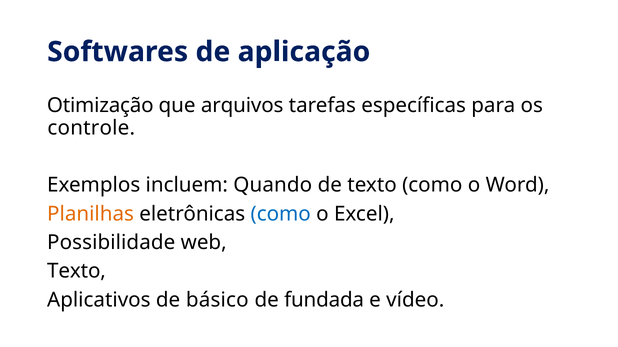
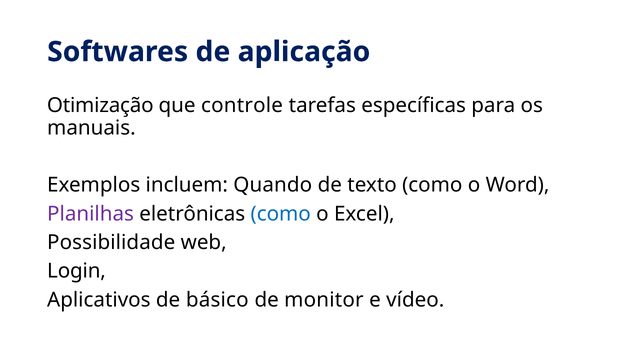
arquivos: arquivos -> controle
controle: controle -> manuais
Planilhas colour: orange -> purple
Texto at (76, 272): Texto -> Login
fundada: fundada -> monitor
